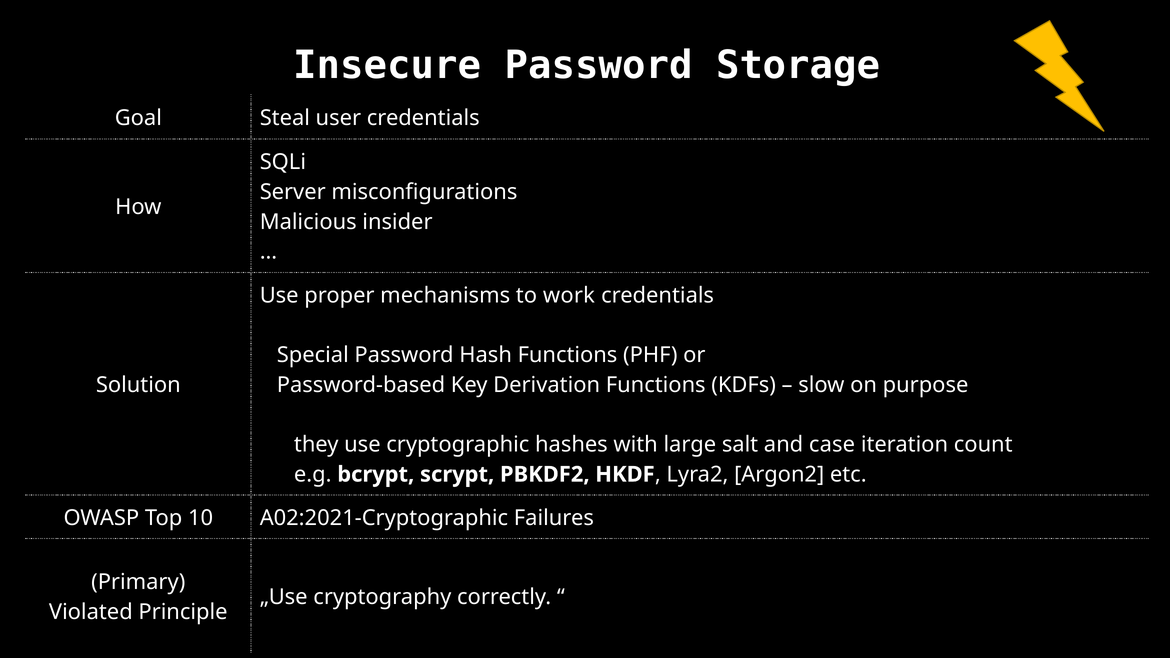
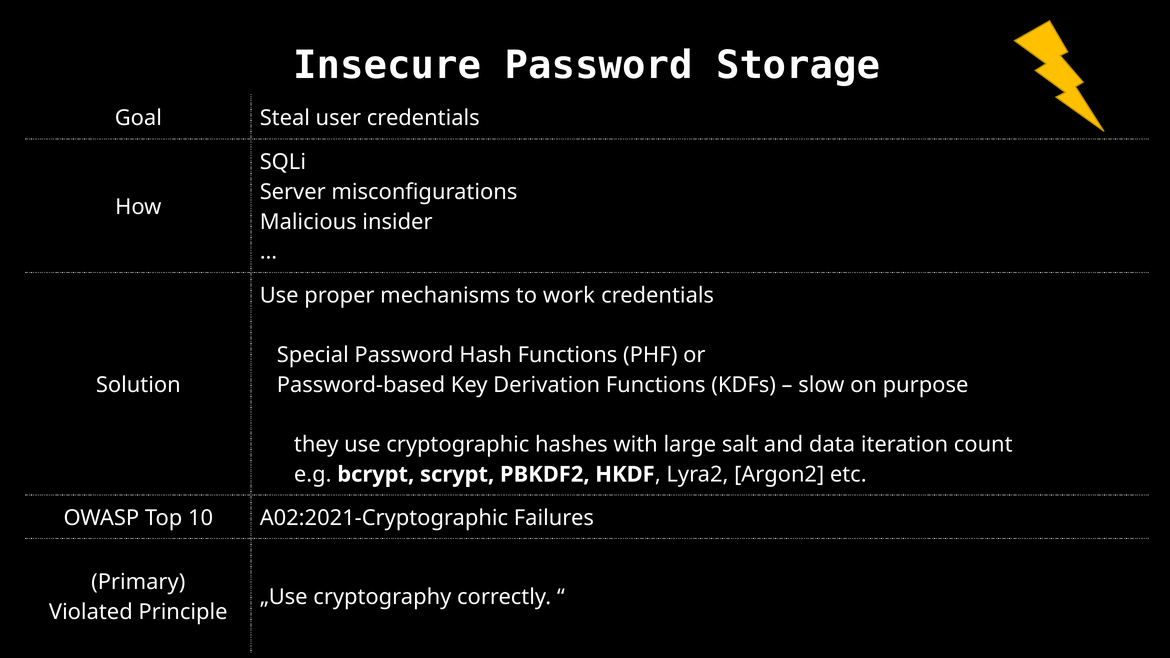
case: case -> data
